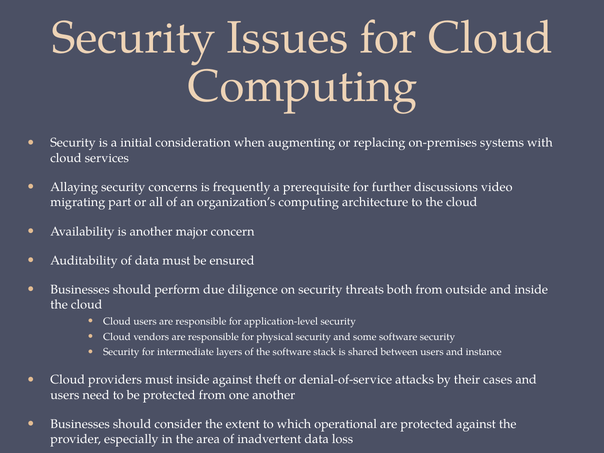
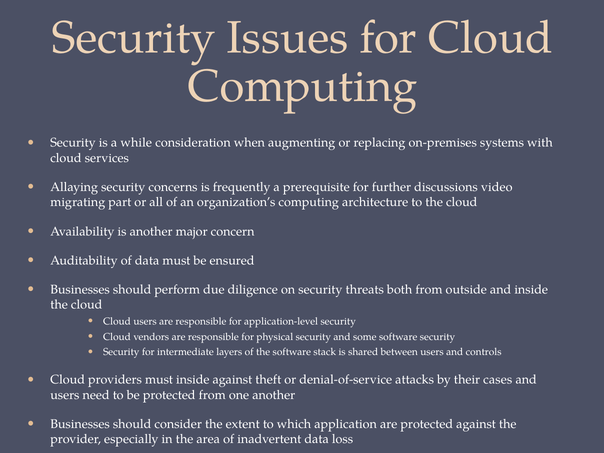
initial: initial -> while
instance: instance -> controls
operational: operational -> application
